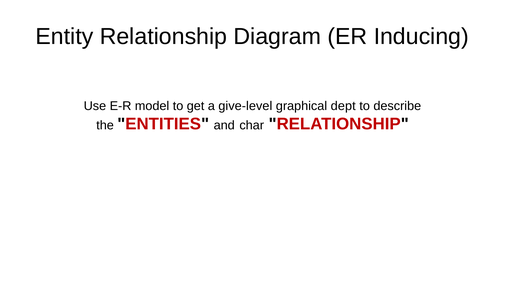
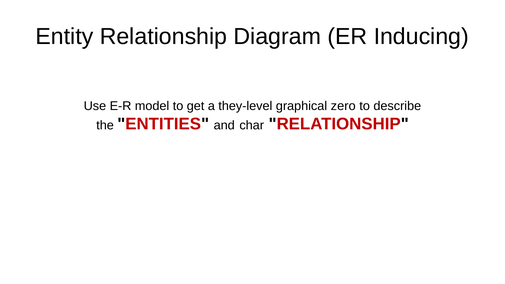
give-level: give-level -> they-level
dept: dept -> zero
